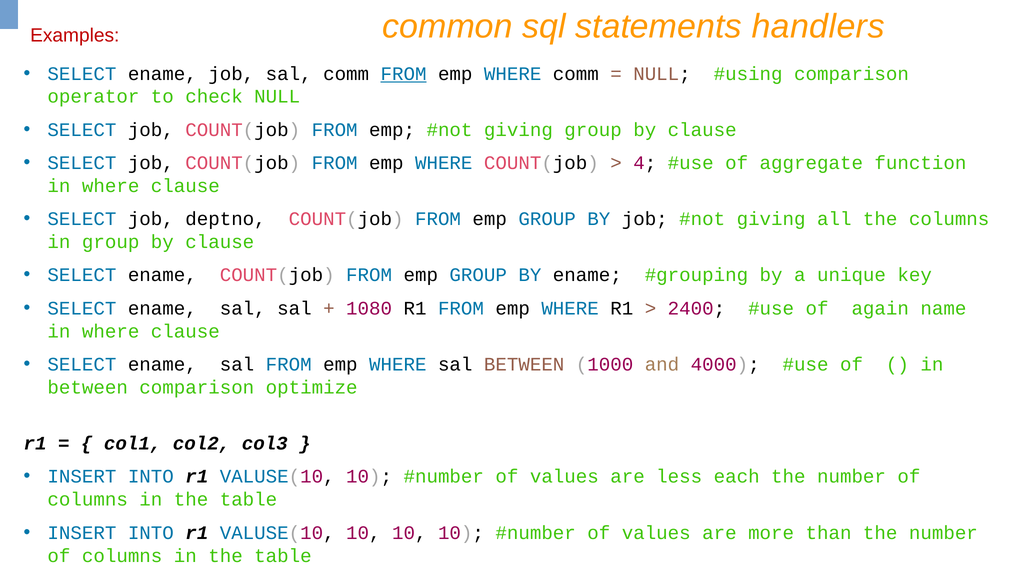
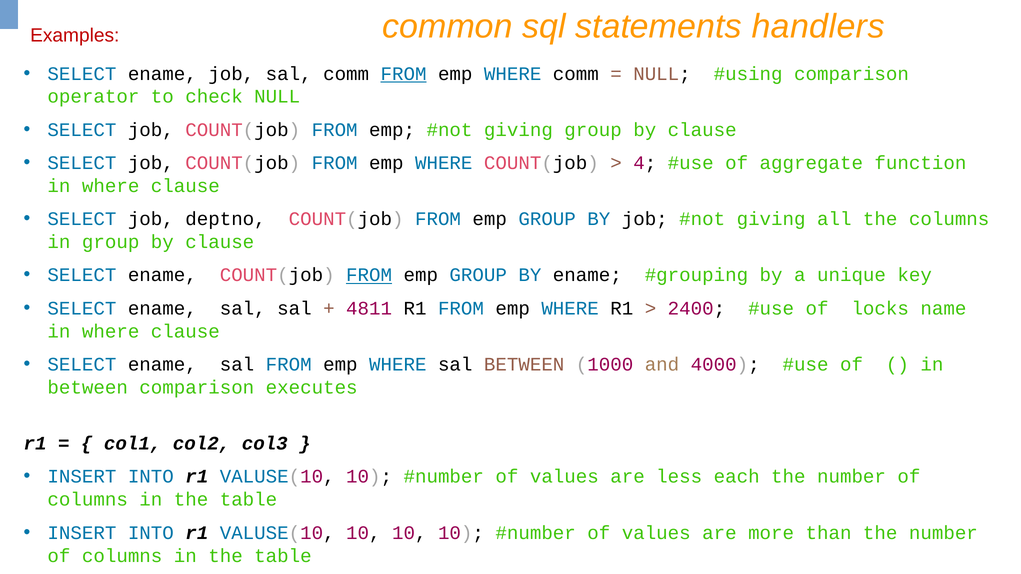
FROM at (369, 275) underline: none -> present
1080: 1080 -> 4811
again: again -> locks
optimize: optimize -> executes
